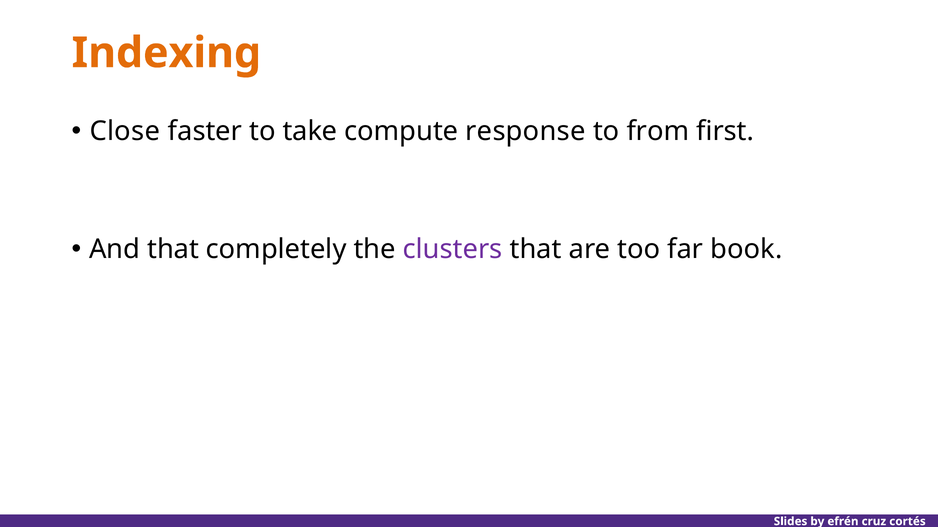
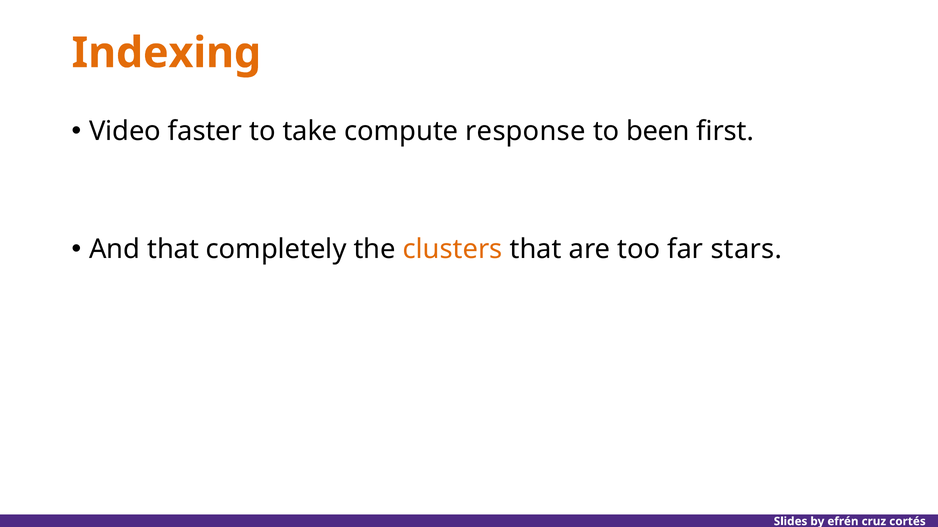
Close: Close -> Video
from: from -> been
clusters colour: purple -> orange
book: book -> stars
